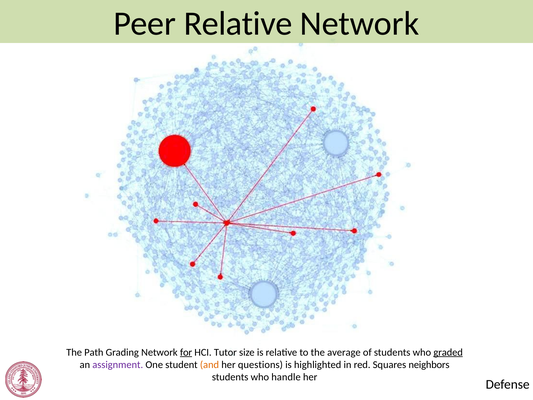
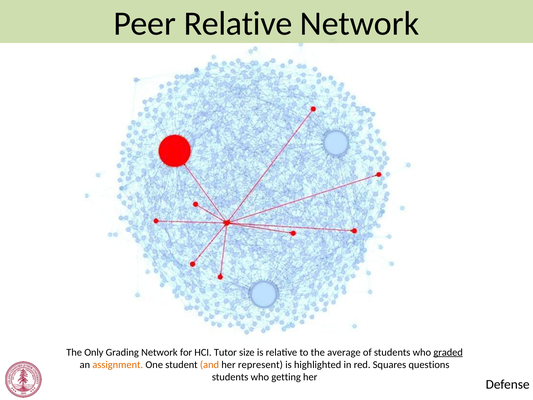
Path: Path -> Only
for underline: present -> none
assignment colour: purple -> orange
questions: questions -> represent
neighbors: neighbors -> questions
handle: handle -> getting
